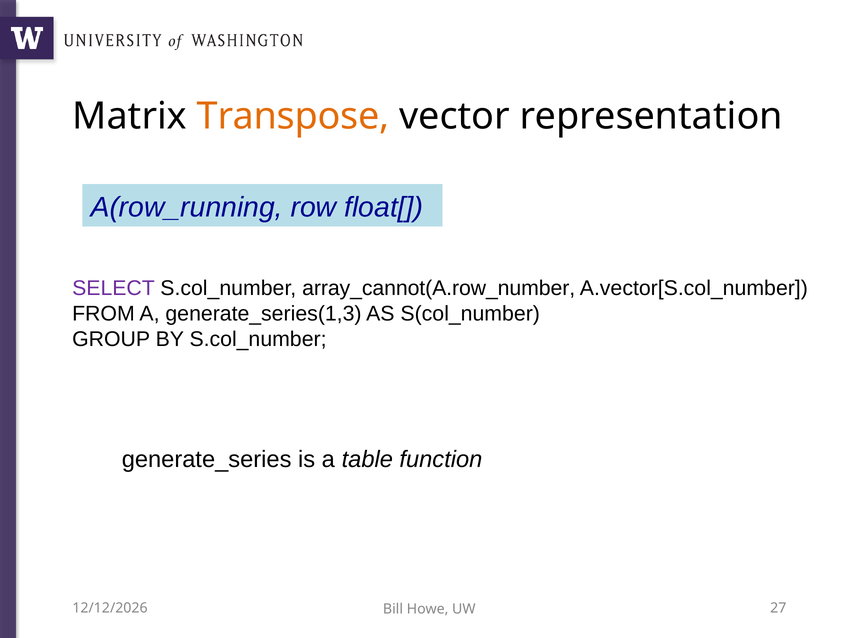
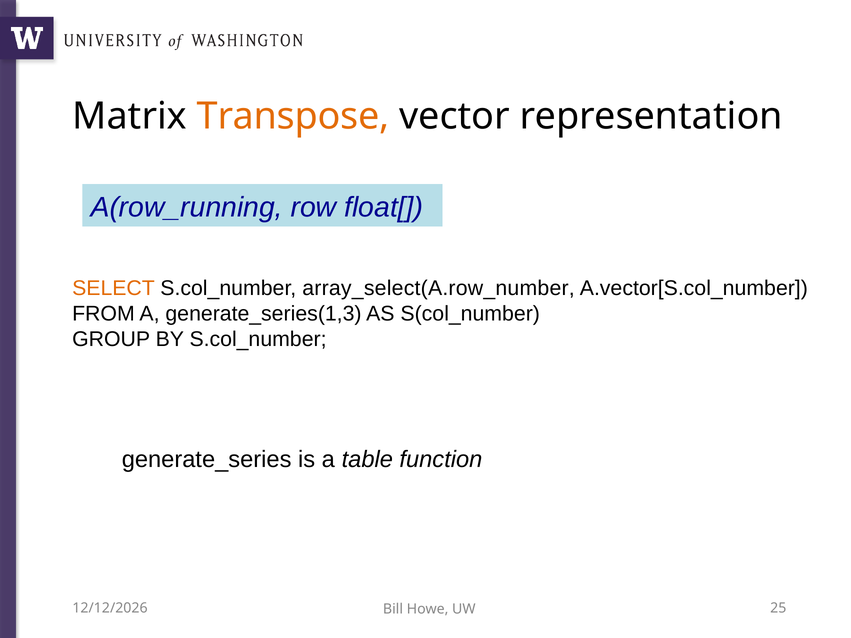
SELECT colour: purple -> orange
array_cannot(A.row_number: array_cannot(A.row_number -> array_select(A.row_number
27: 27 -> 25
